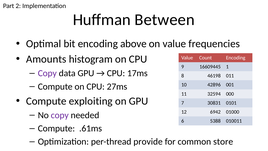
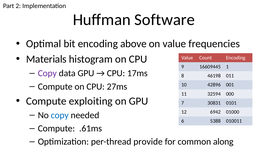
Between: Between -> Software
Amounts: Amounts -> Materials
copy at (60, 115) colour: purple -> blue
store: store -> along
